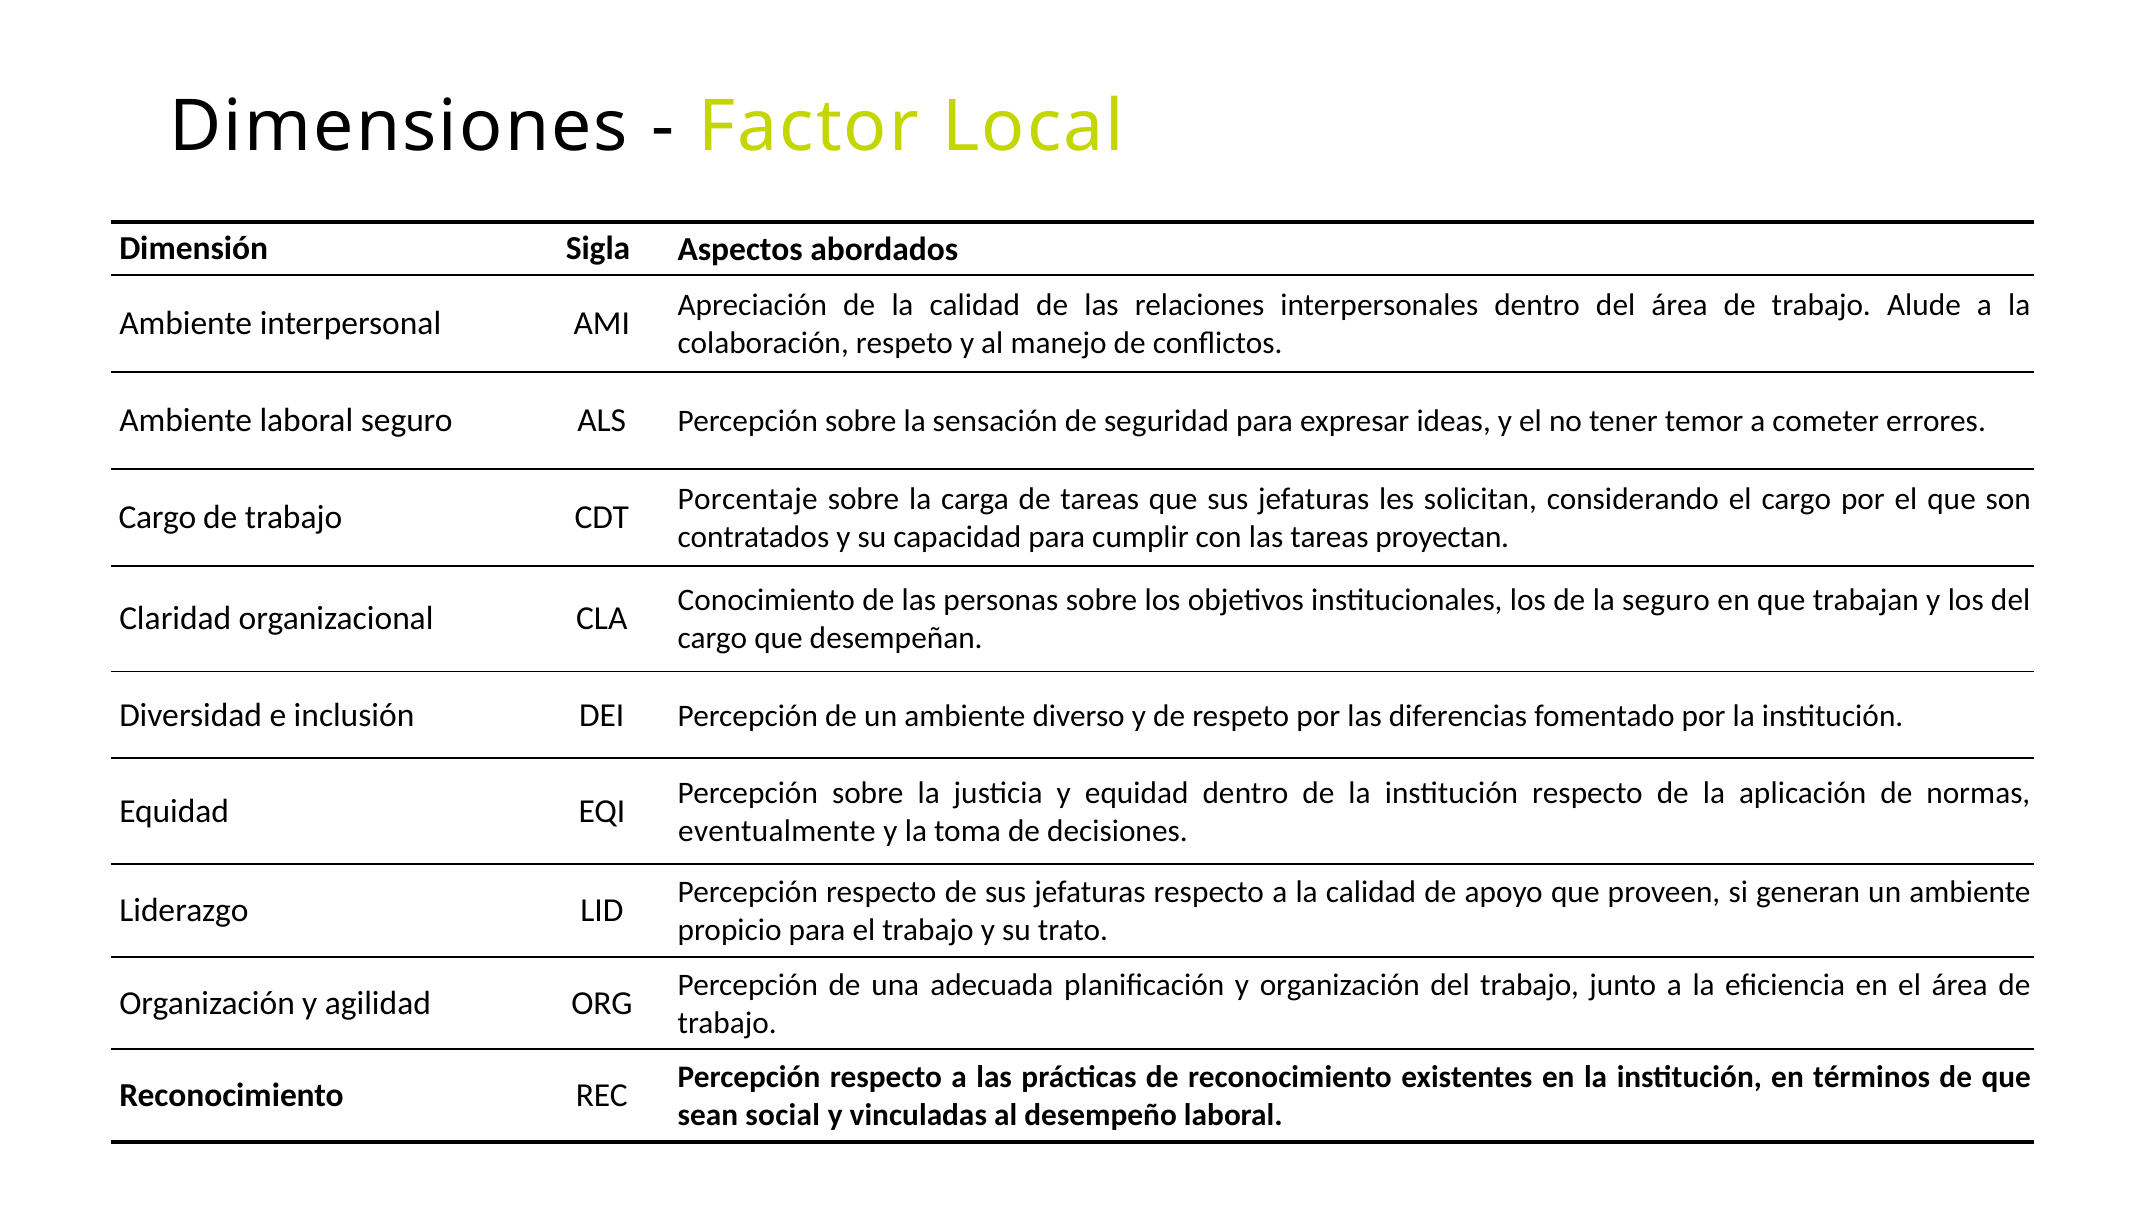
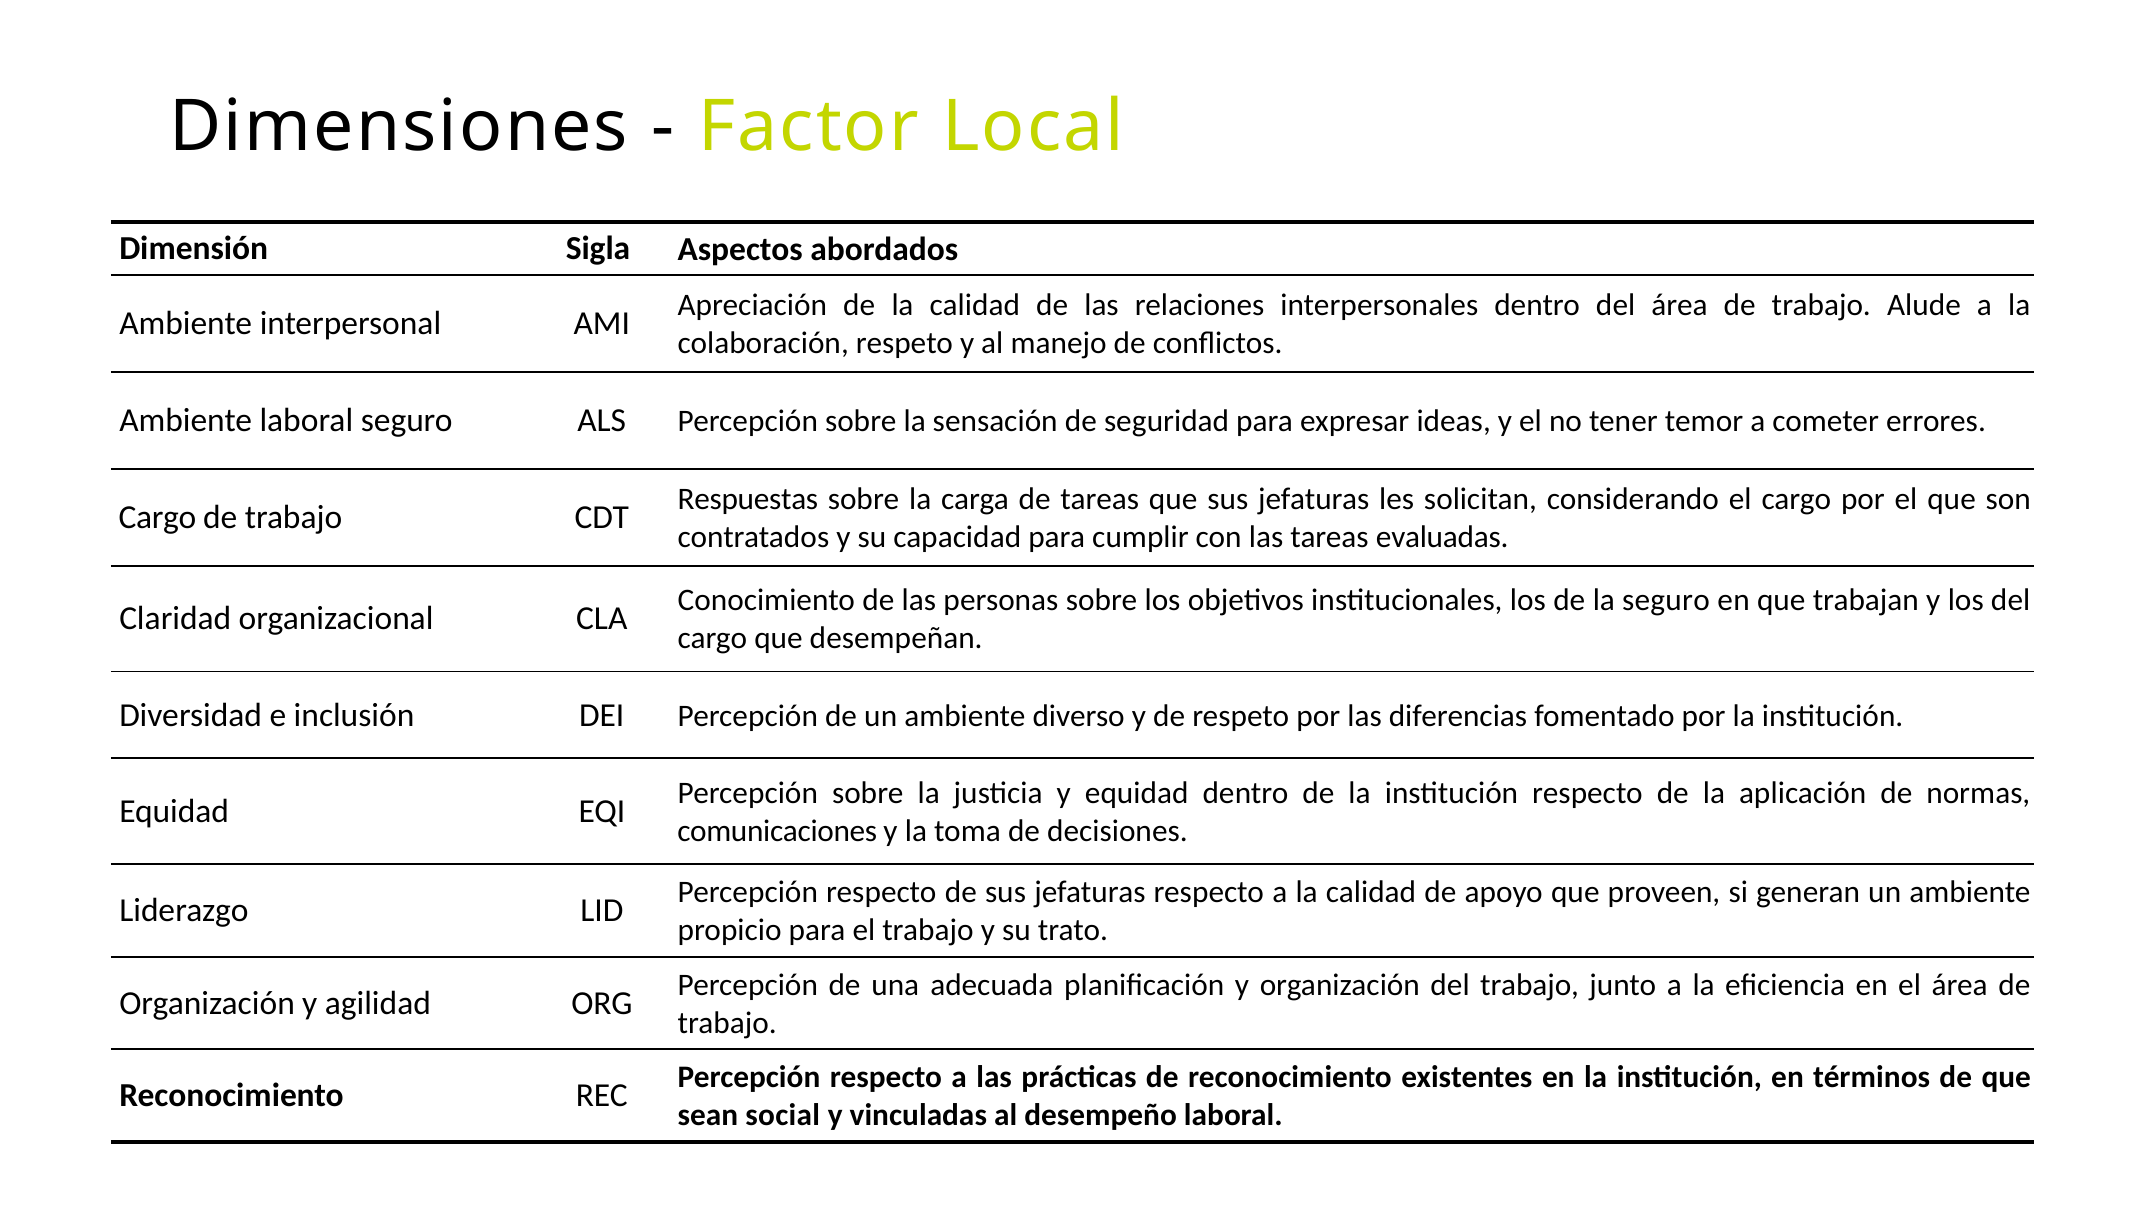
Porcentaje: Porcentaje -> Respuestas
proyectan: proyectan -> evaluadas
eventualmente: eventualmente -> comunicaciones
